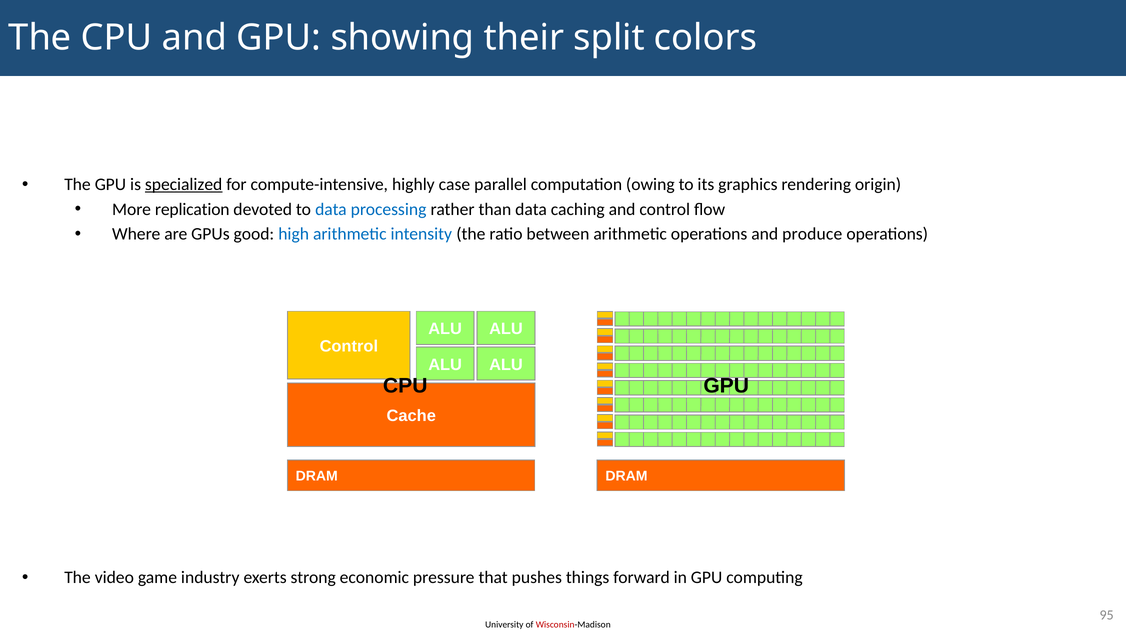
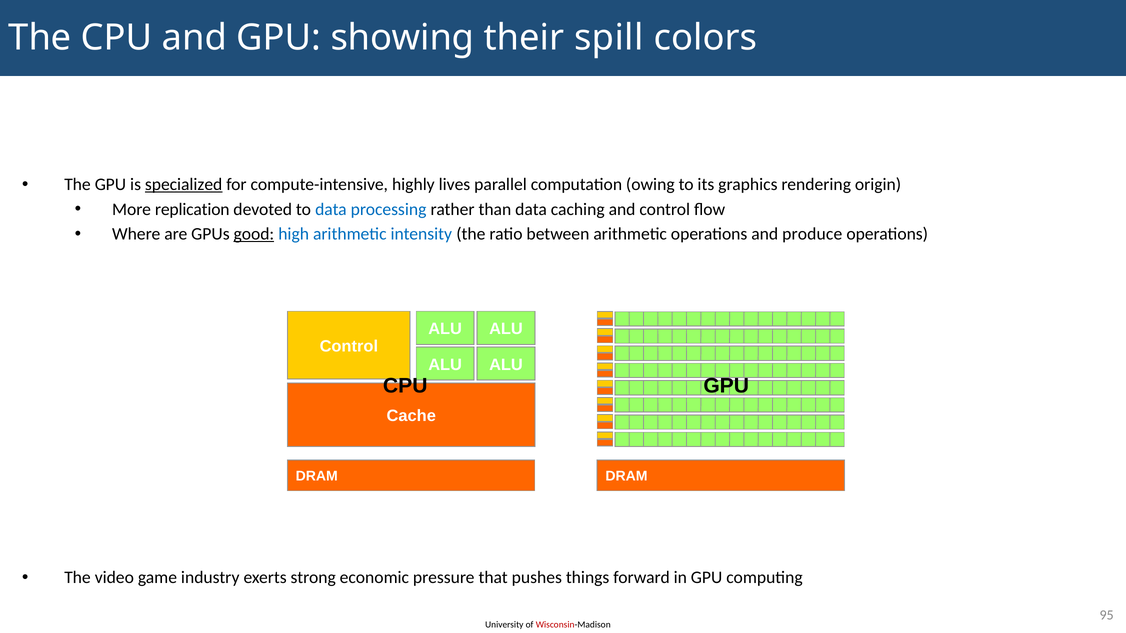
split: split -> spill
case: case -> lives
good underline: none -> present
